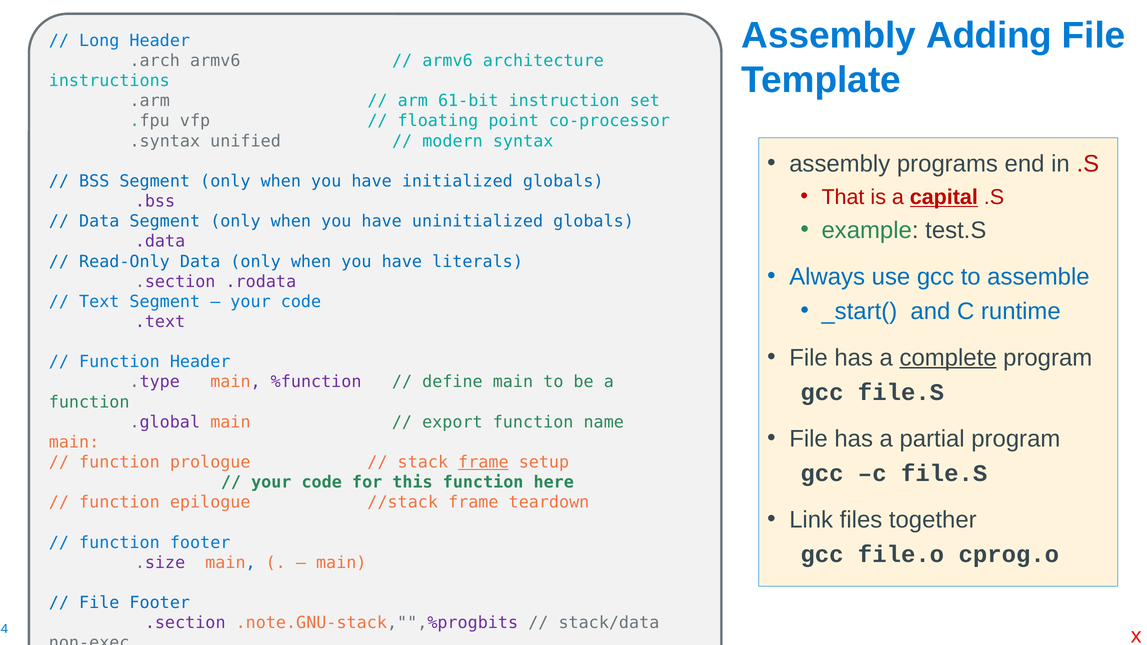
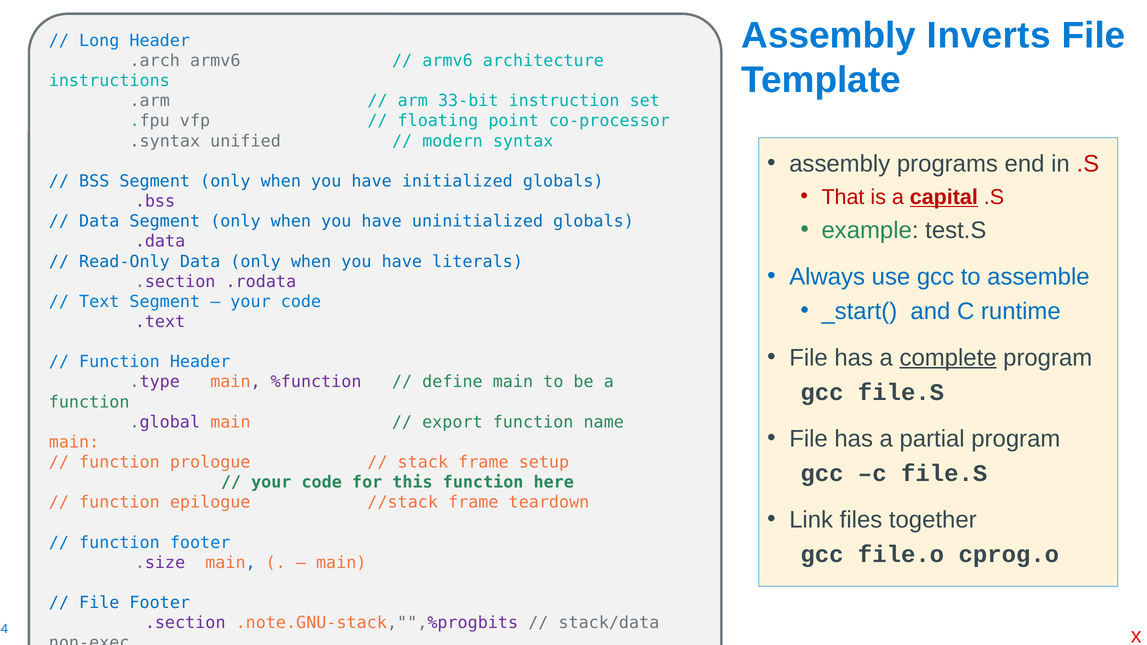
Adding: Adding -> Inverts
61-bit: 61-bit -> 33-bit
frame at (483, 462) underline: present -> none
